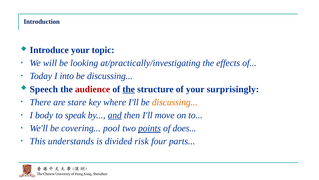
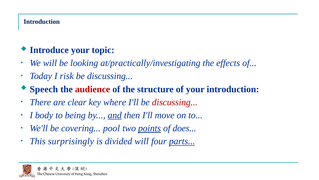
into: into -> risk
the at (129, 89) underline: present -> none
your surprisingly: surprisingly -> introduction
stare: stare -> clear
discussing at (175, 102) colour: orange -> red
speak: speak -> being
understands: understands -> surprisingly
divided risk: risk -> will
parts underline: none -> present
